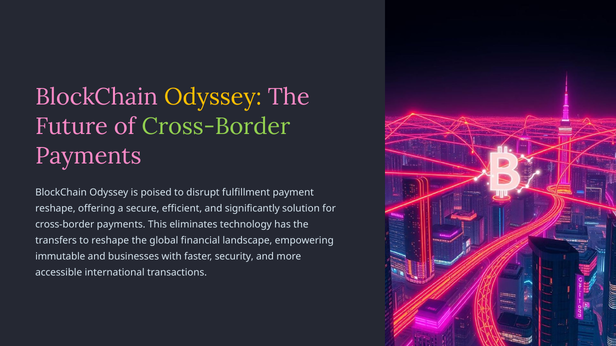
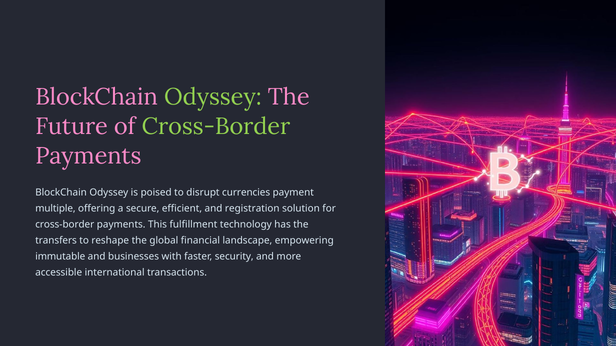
Odyssey at (213, 97) colour: yellow -> light green
fulfillment: fulfillment -> currencies
reshape at (55, 209): reshape -> multiple
significantly: significantly -> registration
eliminates: eliminates -> fulfillment
